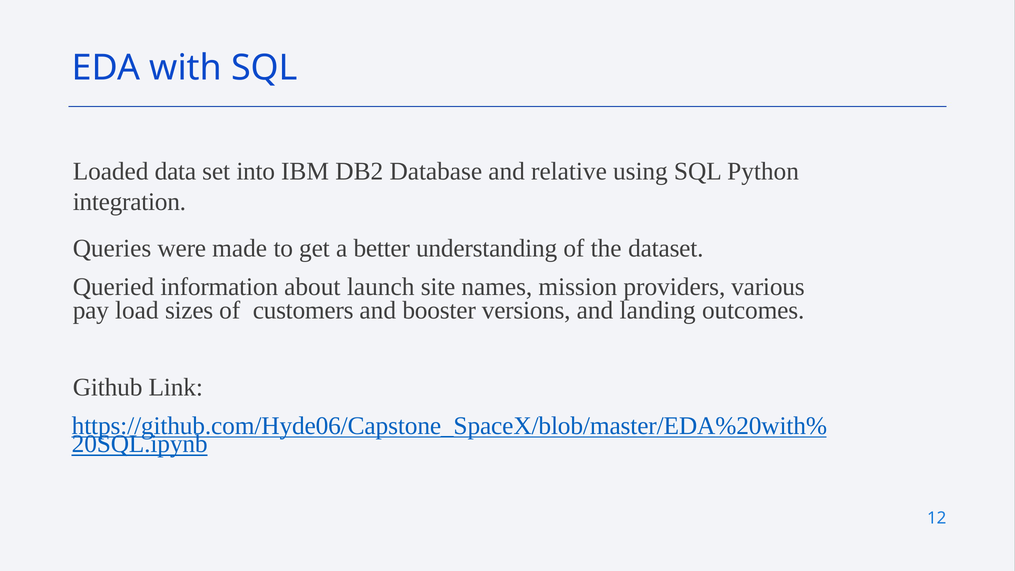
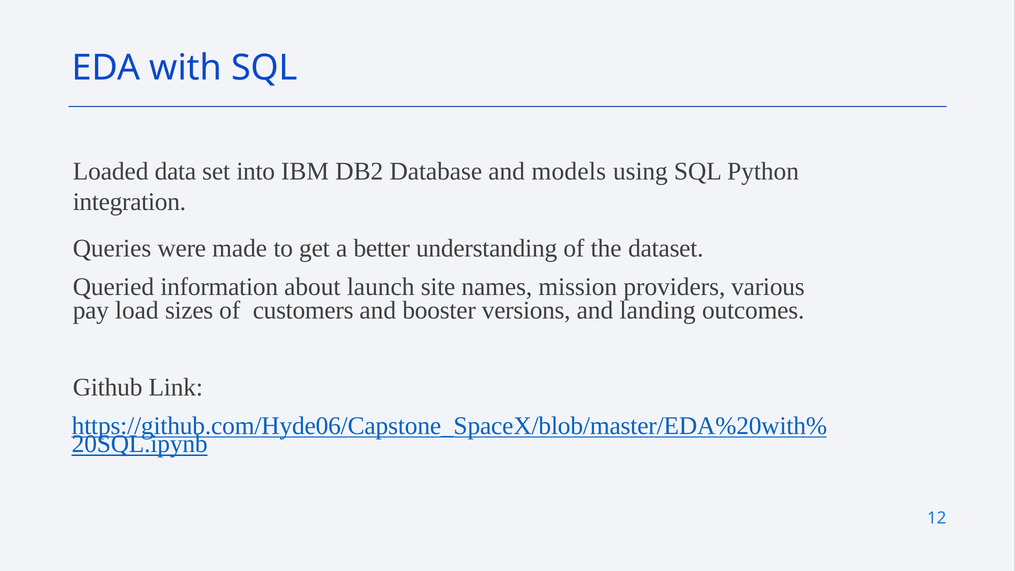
relative: relative -> models
